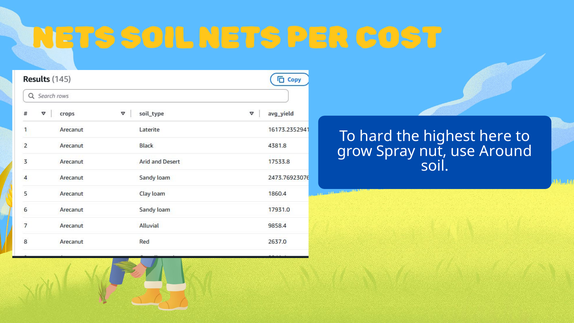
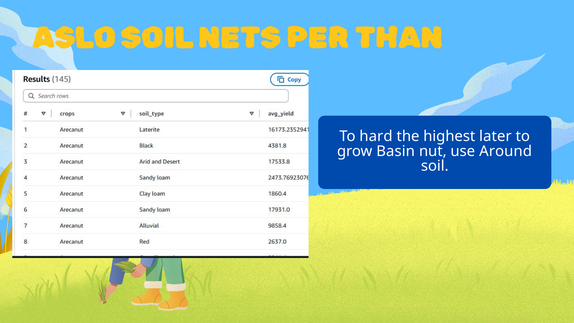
NETS at (74, 38): NETS -> ASLO
COST: COST -> THAN
here: here -> later
Spray: Spray -> Basin
